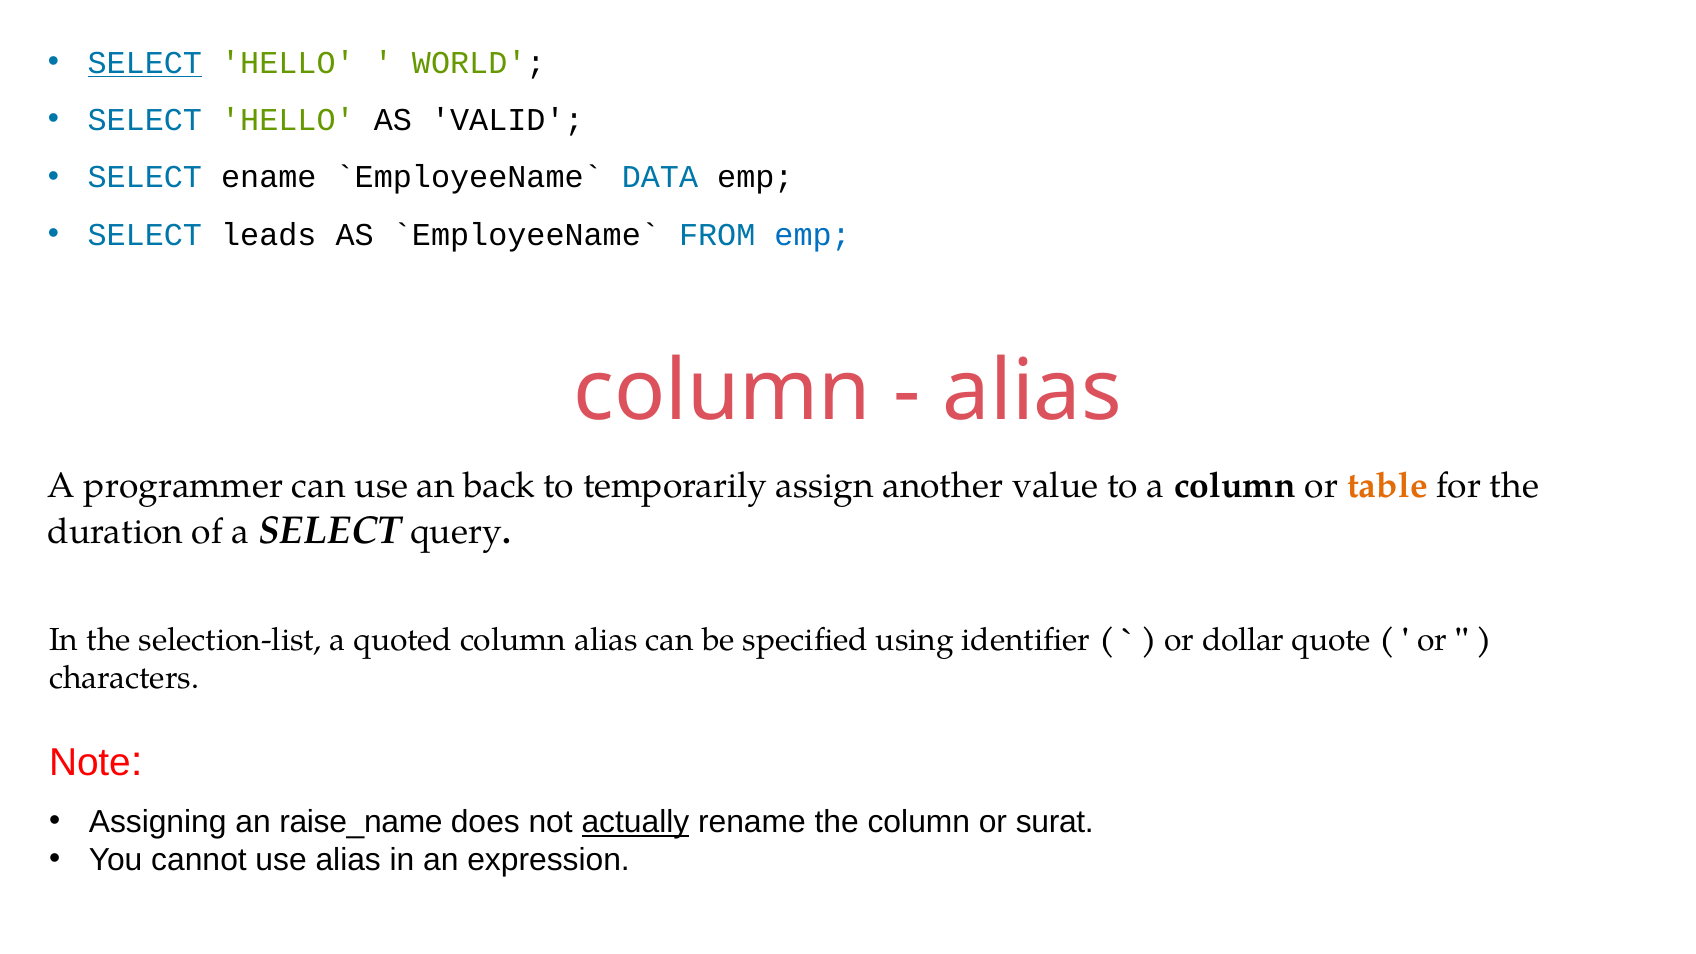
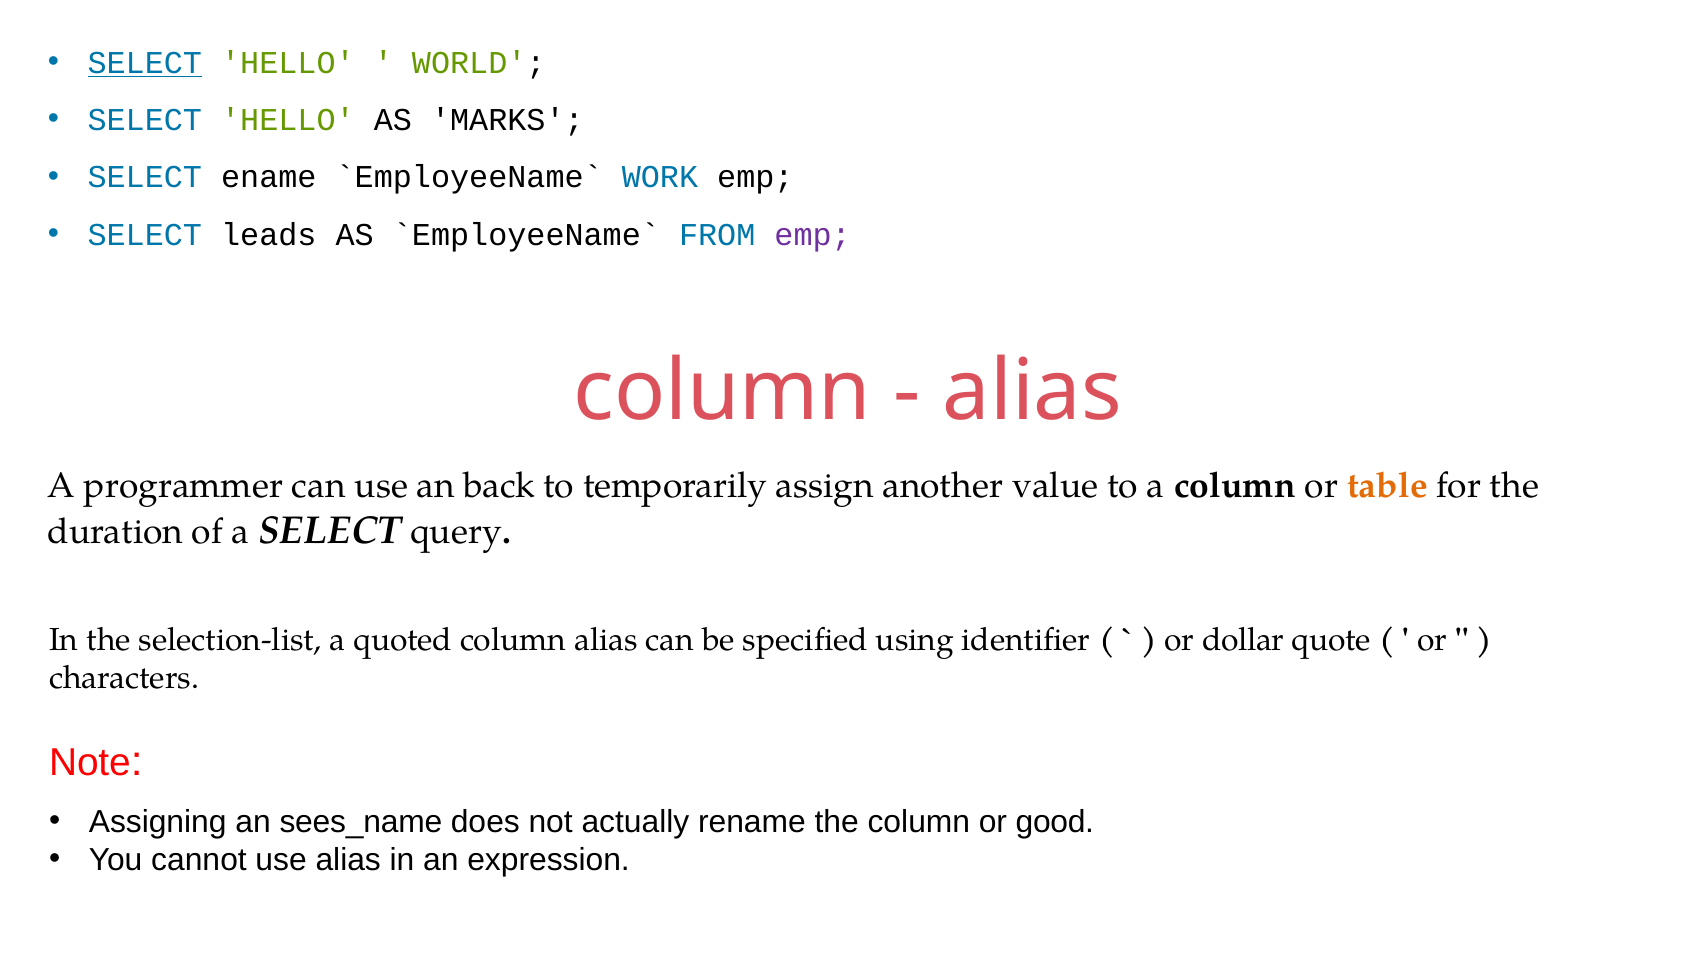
VALID: VALID -> MARKS
DATA: DATA -> WORK
emp at (813, 235) colour: blue -> purple
raise_name: raise_name -> sees_name
actually underline: present -> none
surat: surat -> good
